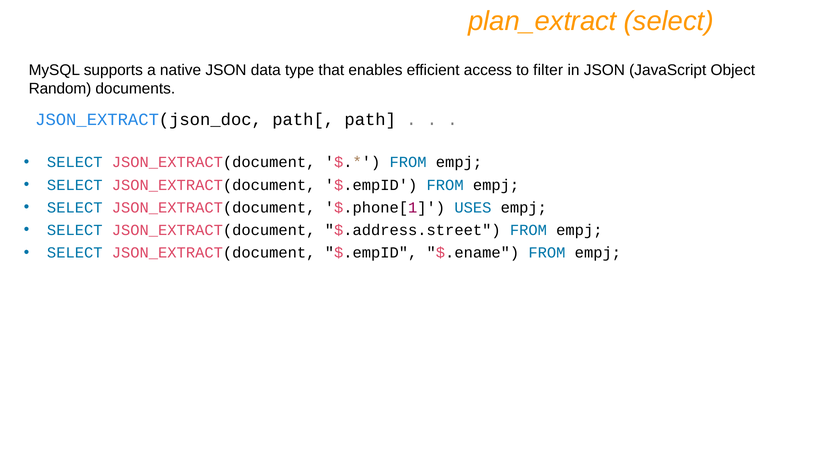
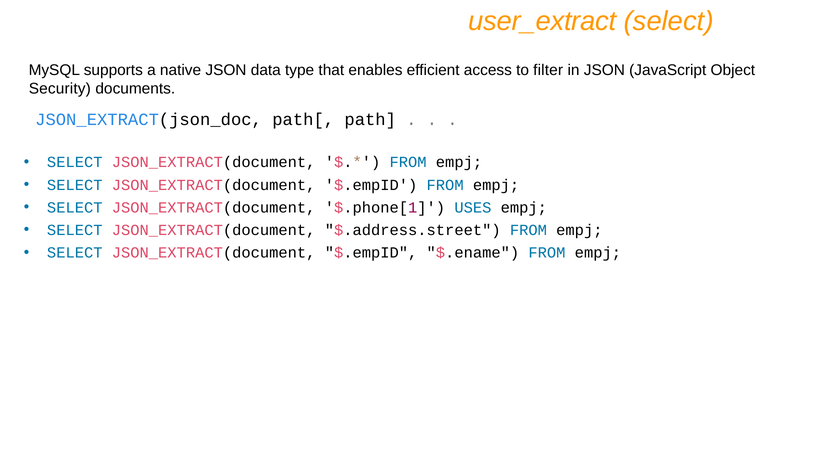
plan_extract: plan_extract -> user_extract
Random: Random -> Security
